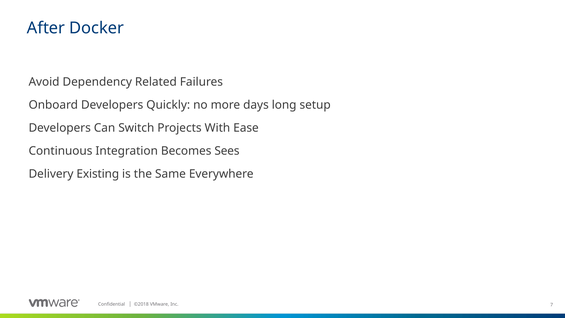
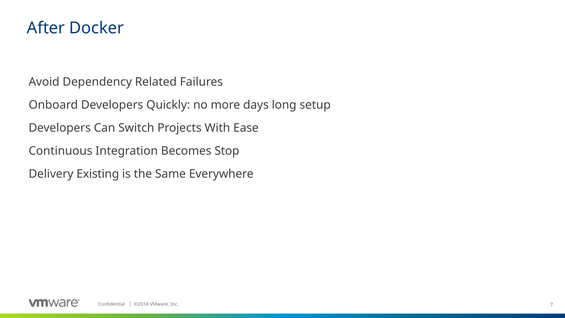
Sees: Sees -> Stop
